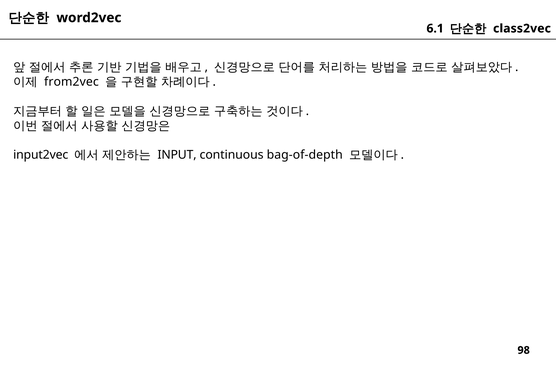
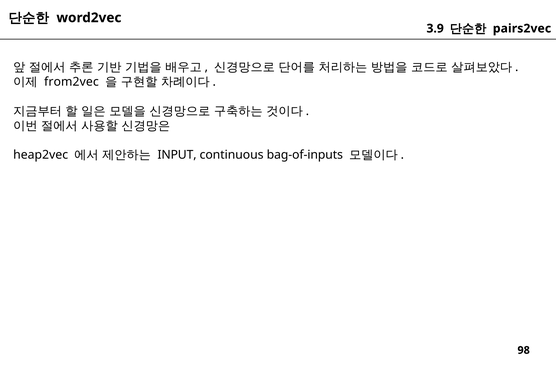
6.1: 6.1 -> 3.9
class2vec: class2vec -> pairs2vec
input2vec: input2vec -> heap2vec
bag-of-depth: bag-of-depth -> bag-of-inputs
